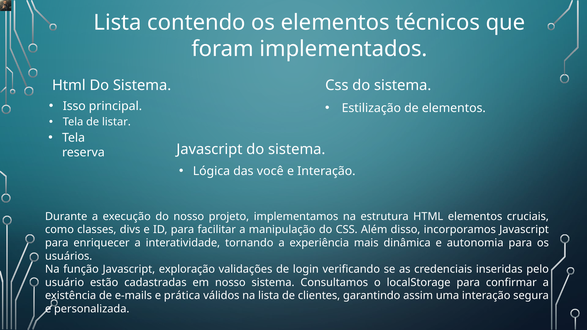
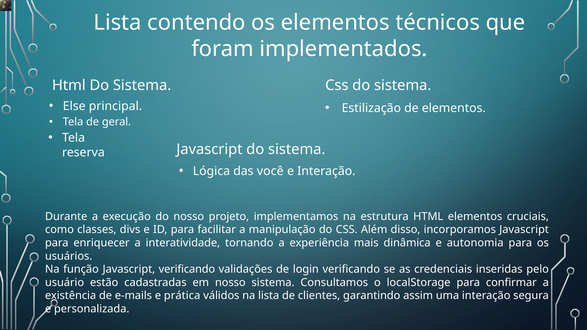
Isso: Isso -> Else
listar: listar -> geral
Javascript exploração: exploração -> verificando
